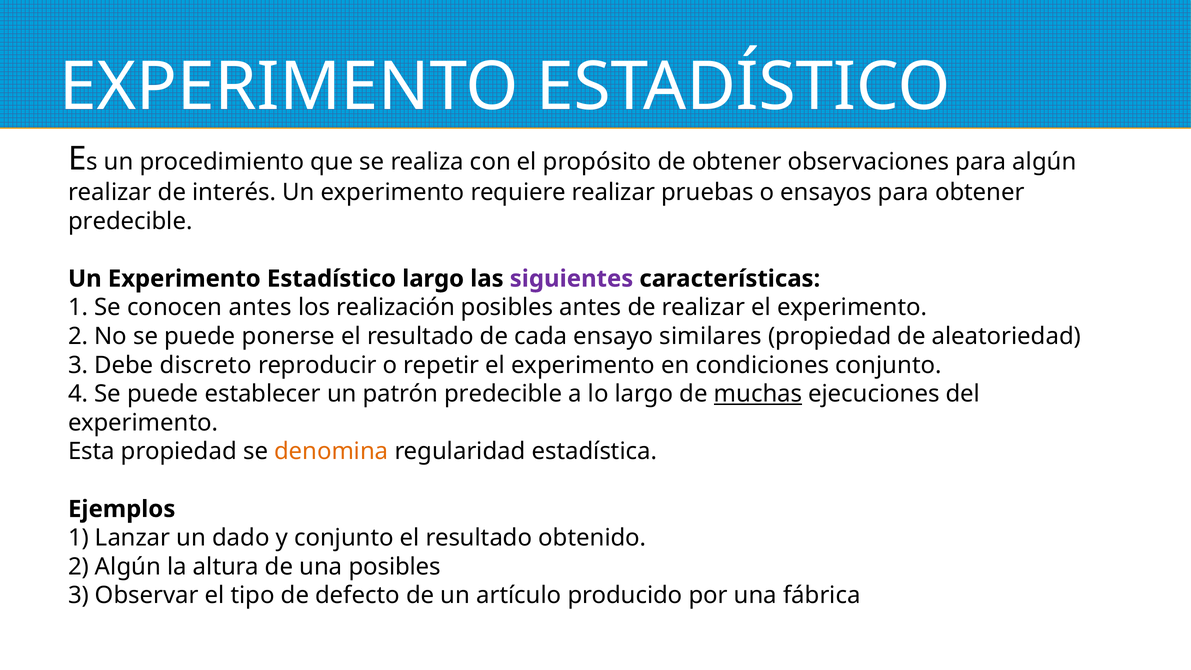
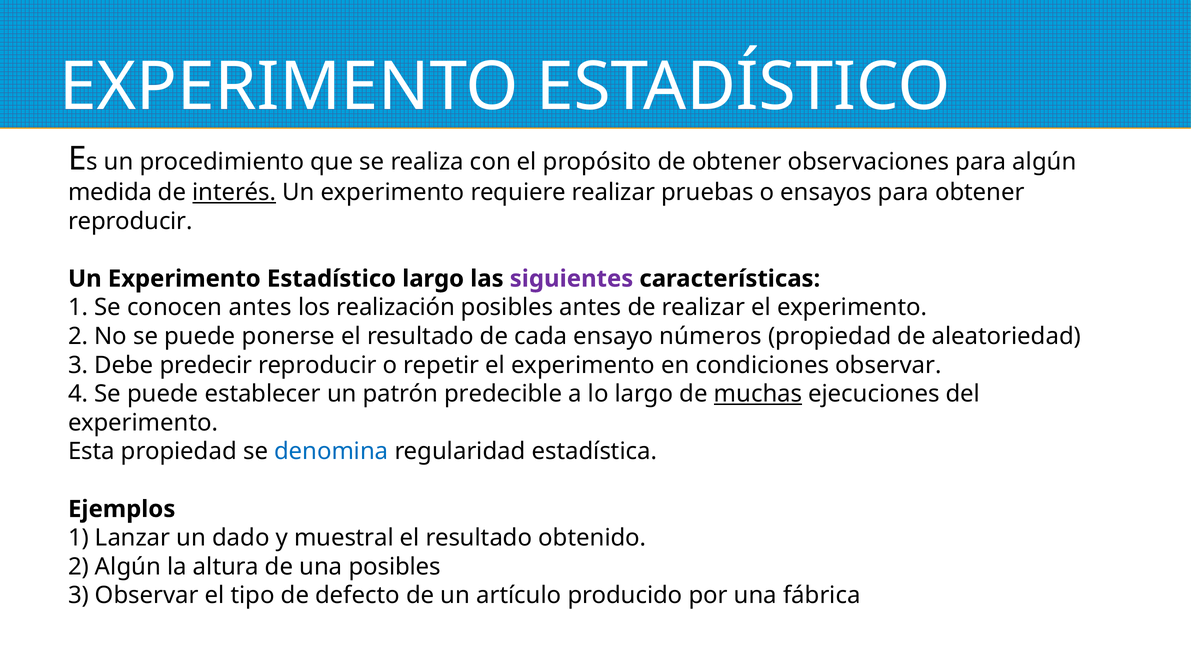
realizar at (110, 192): realizar -> medida
interés underline: none -> present
predecible at (130, 221): predecible -> reproducir
similares: similares -> números
discreto: discreto -> predecir
condiciones conjunto: conjunto -> observar
denomina colour: orange -> blue
y conjunto: conjunto -> muestral
